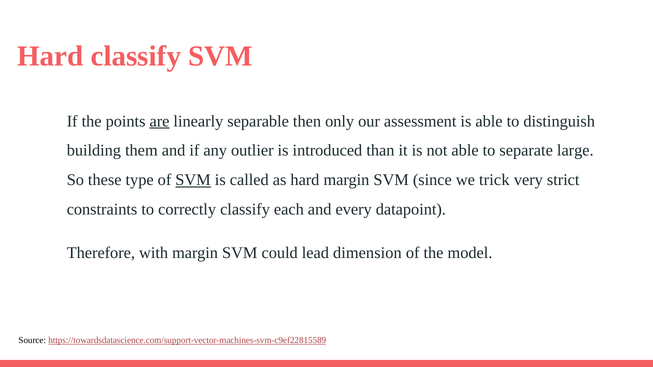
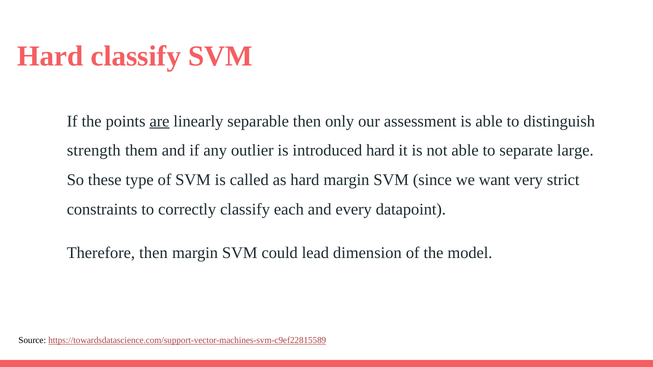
building: building -> strength
introduced than: than -> hard
SVM at (193, 180) underline: present -> none
trick: trick -> want
Therefore with: with -> then
